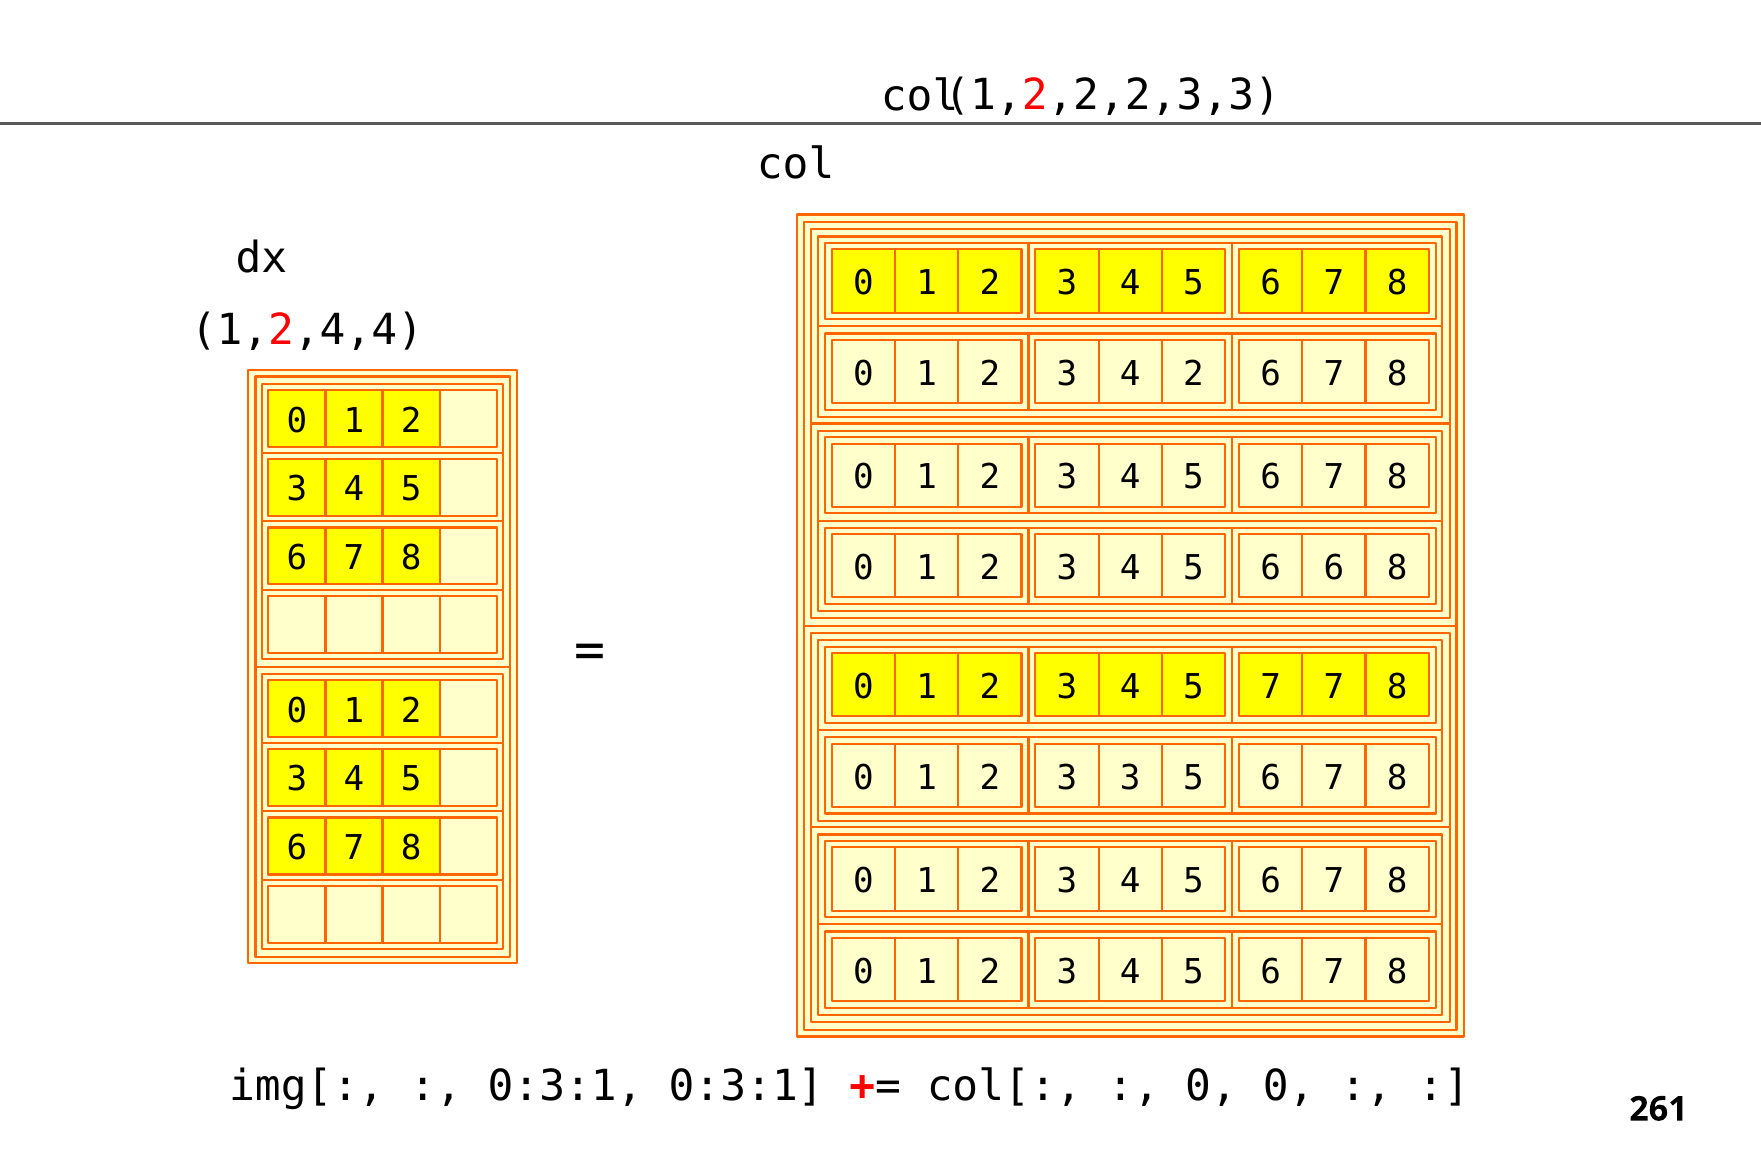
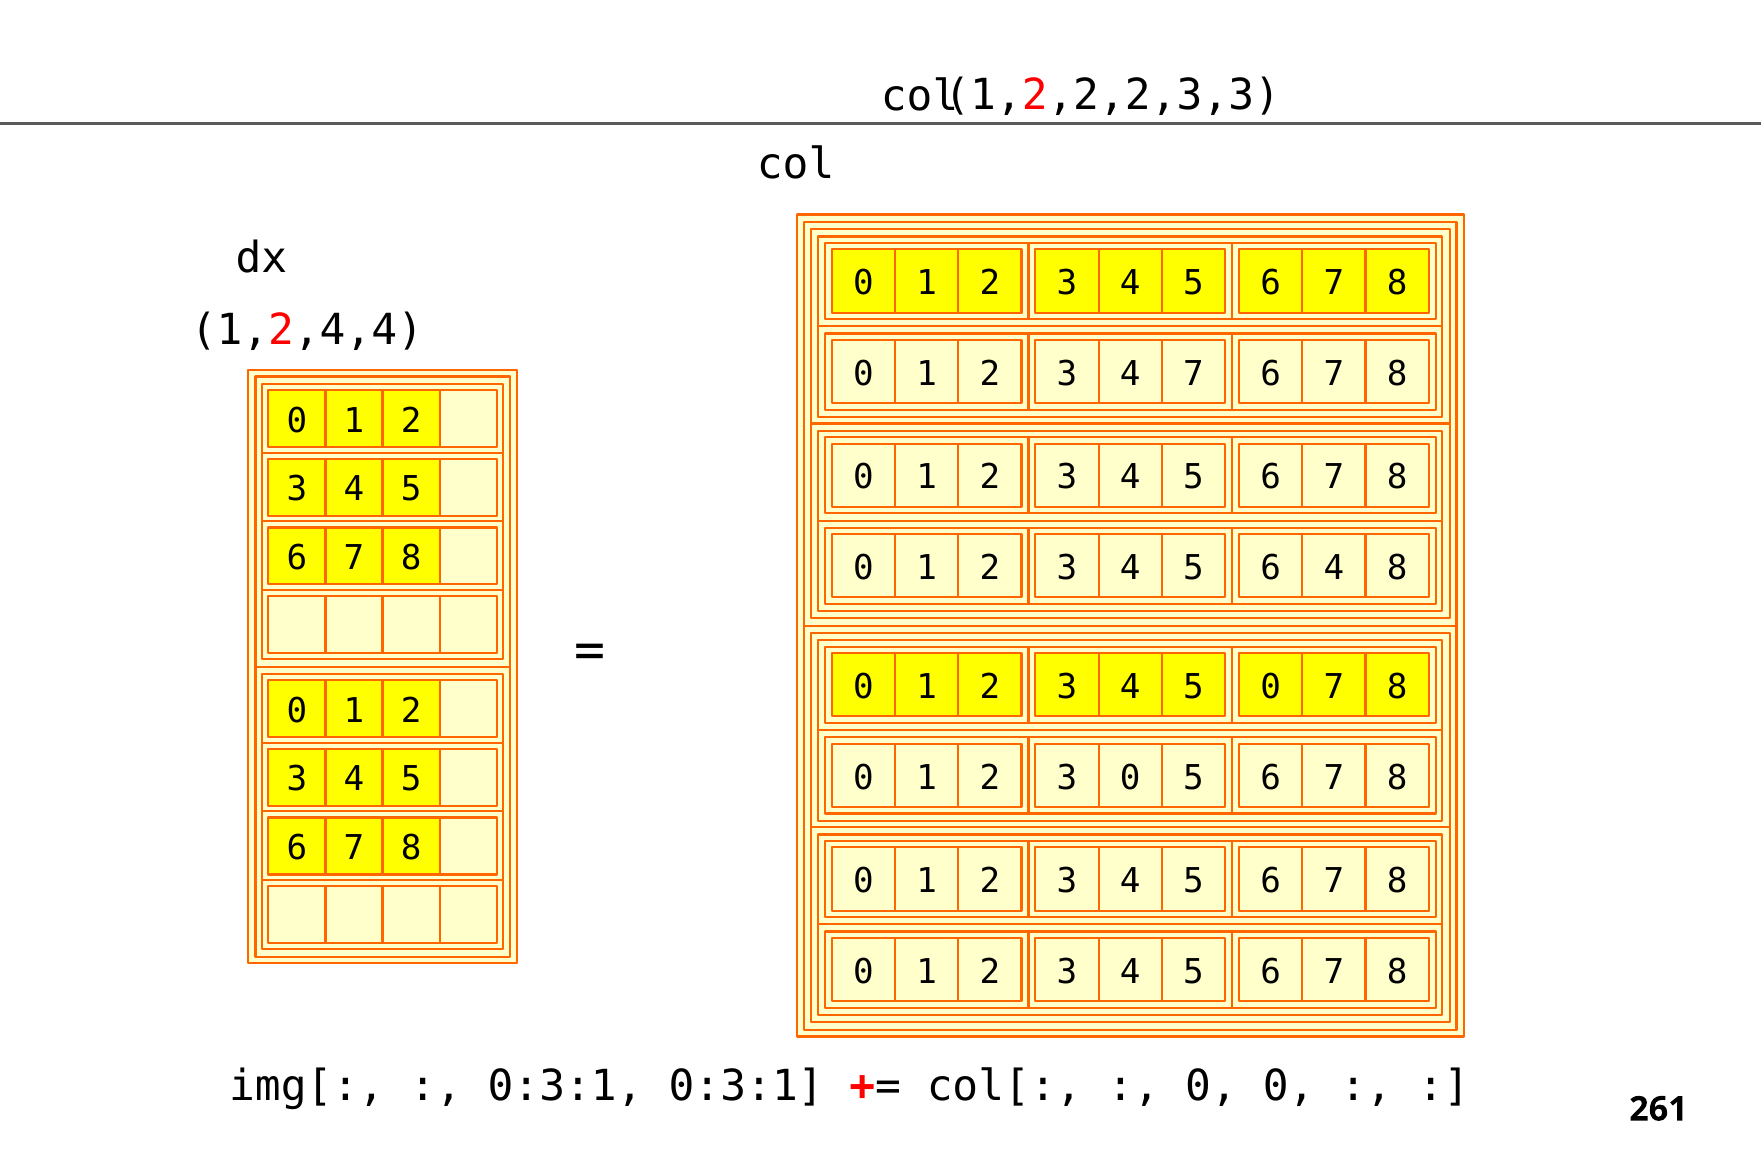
4 2: 2 -> 7
6 6: 6 -> 4
5 7: 7 -> 0
3 3: 3 -> 0
